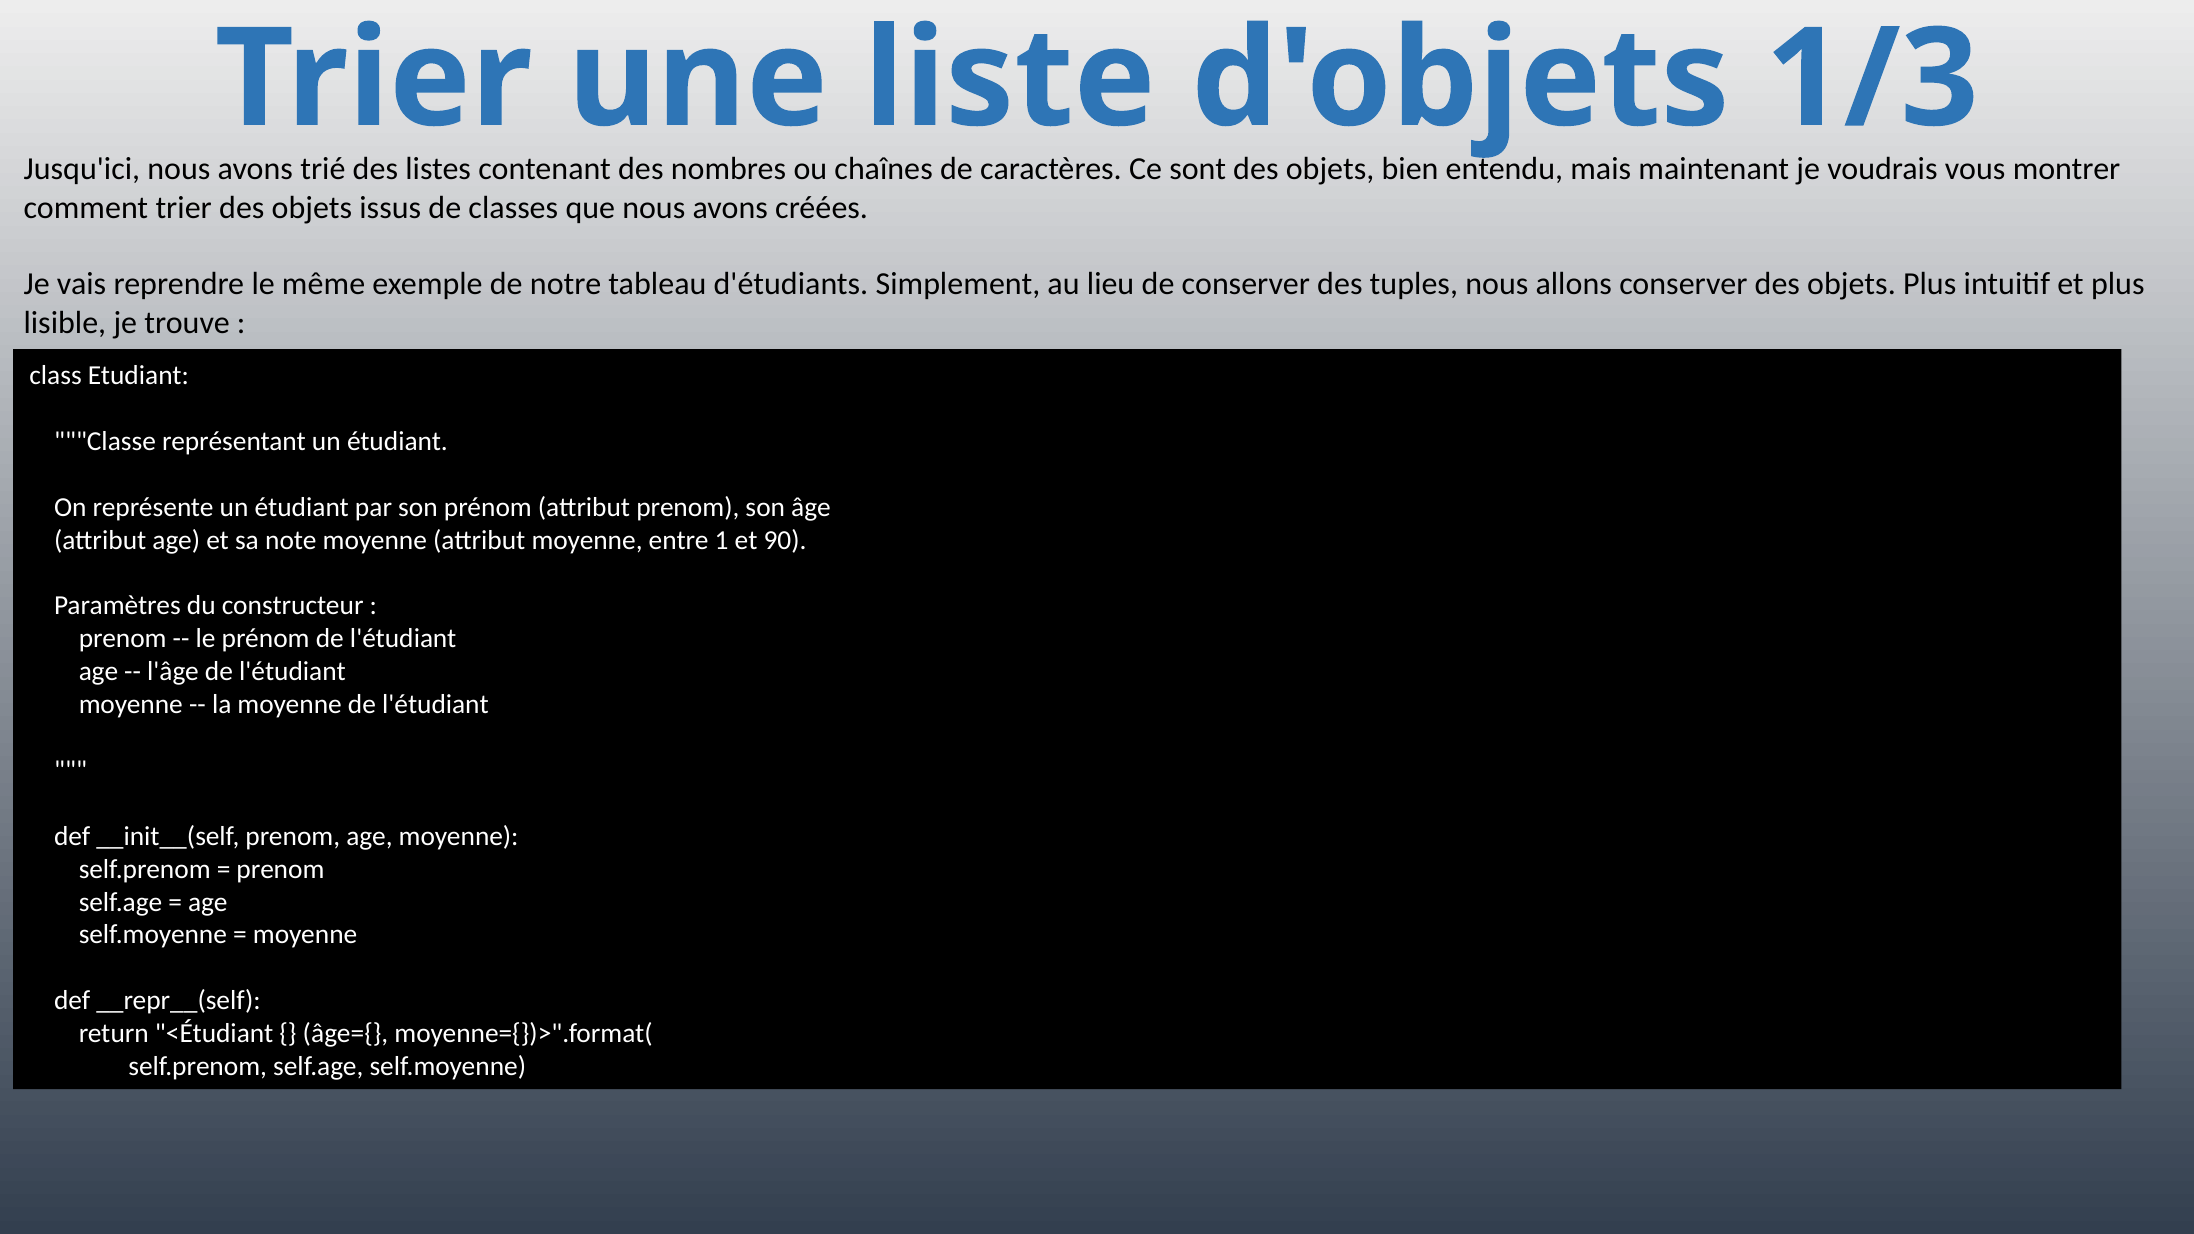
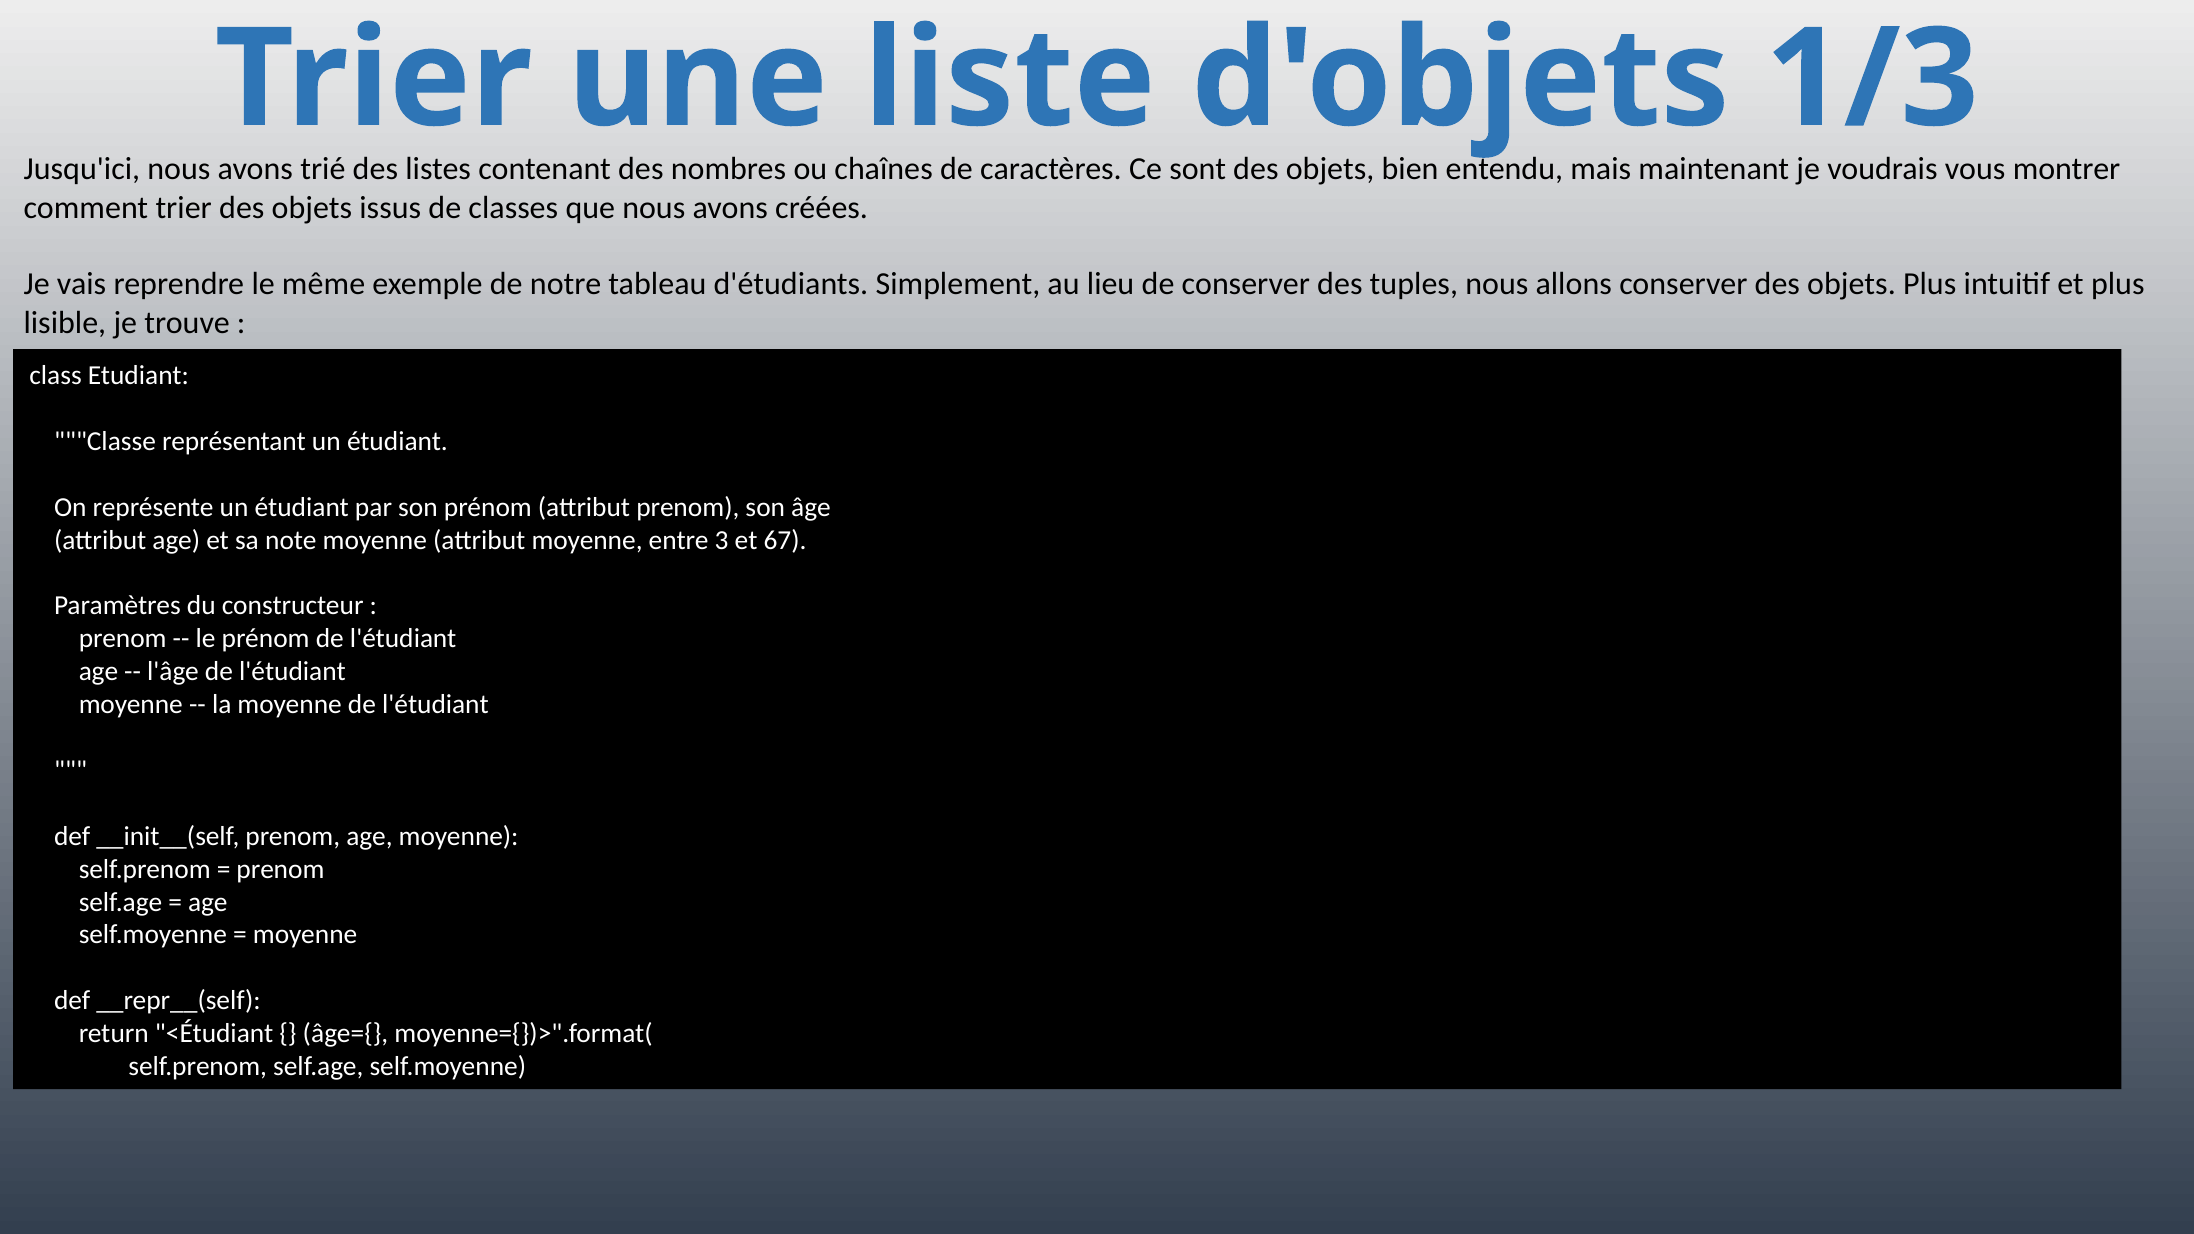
1: 1 -> 3
90: 90 -> 67
